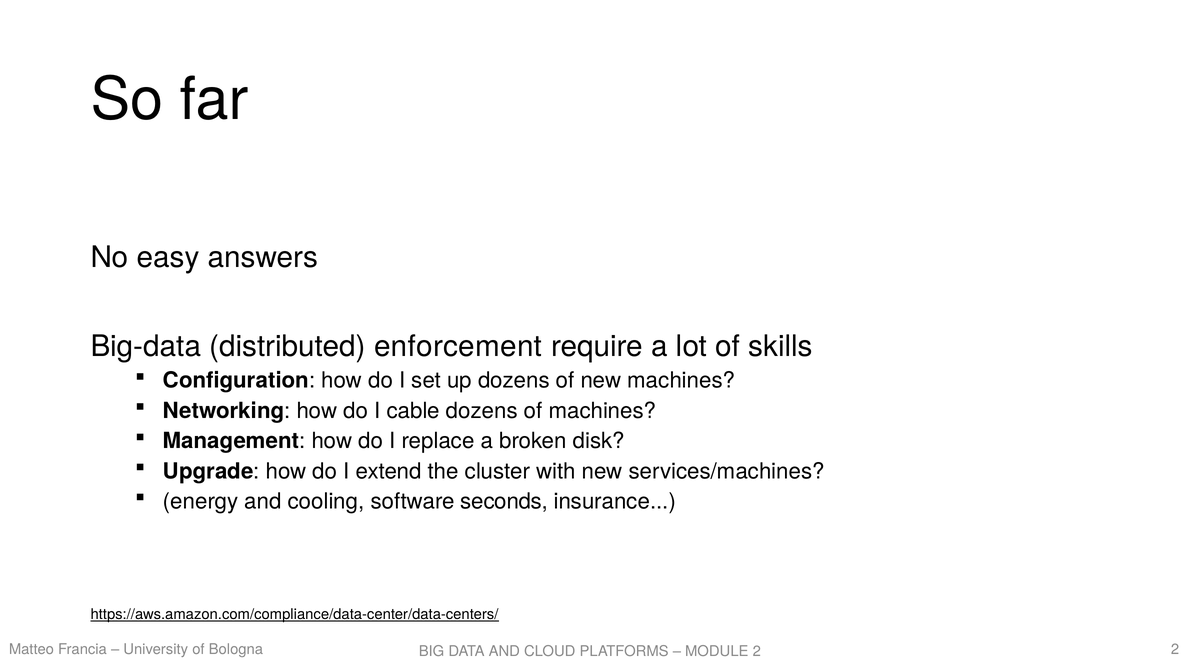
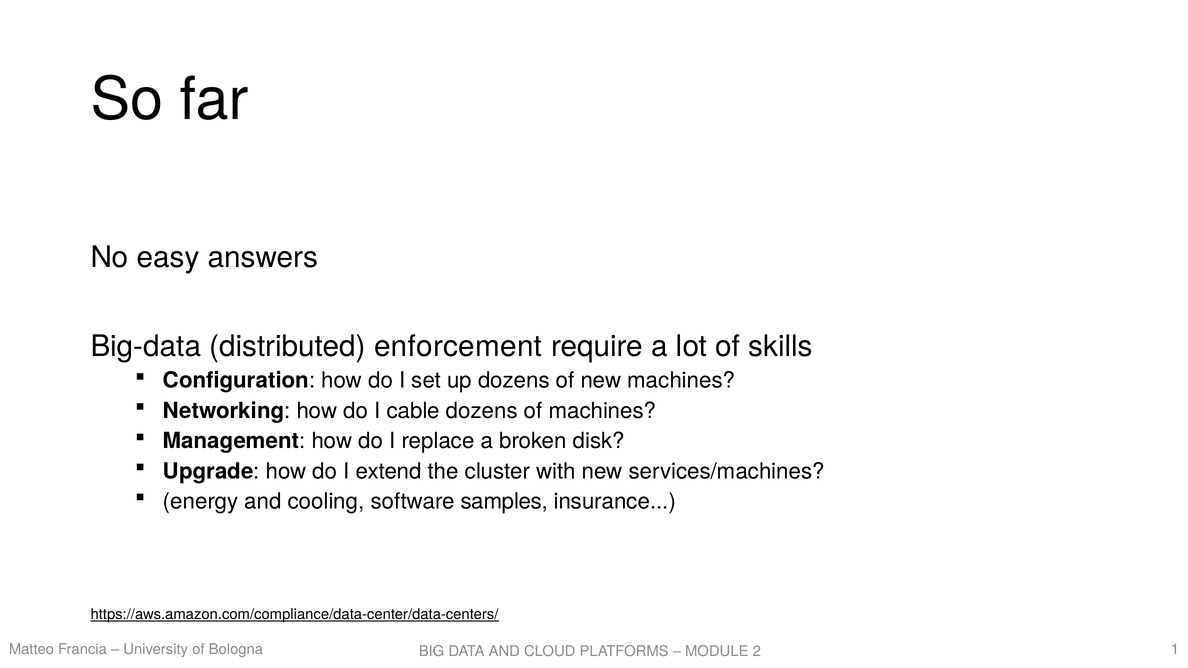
seconds: seconds -> samples
Bologna 2: 2 -> 1
